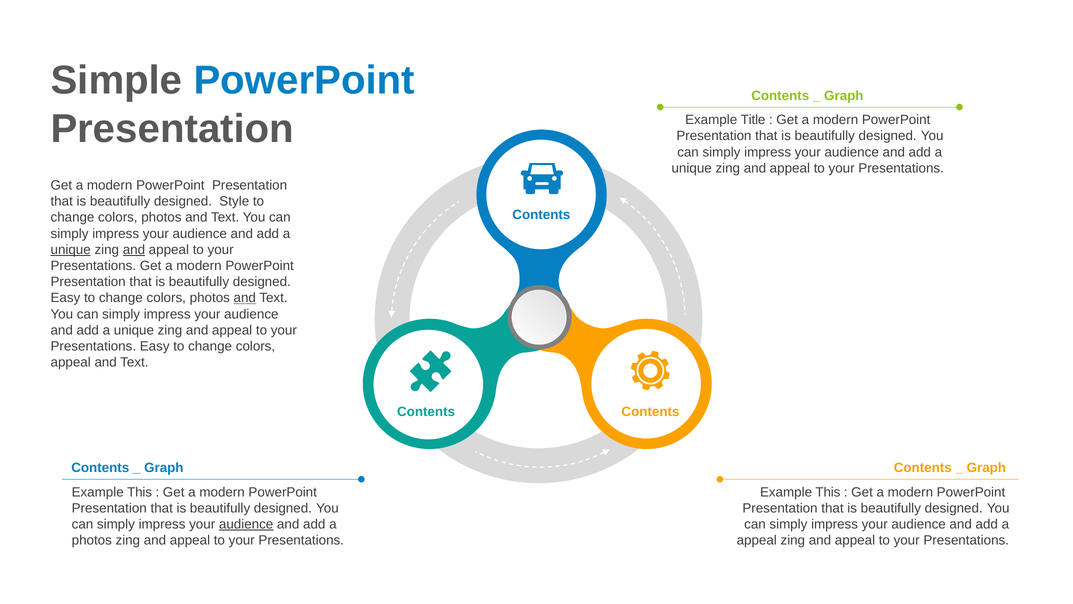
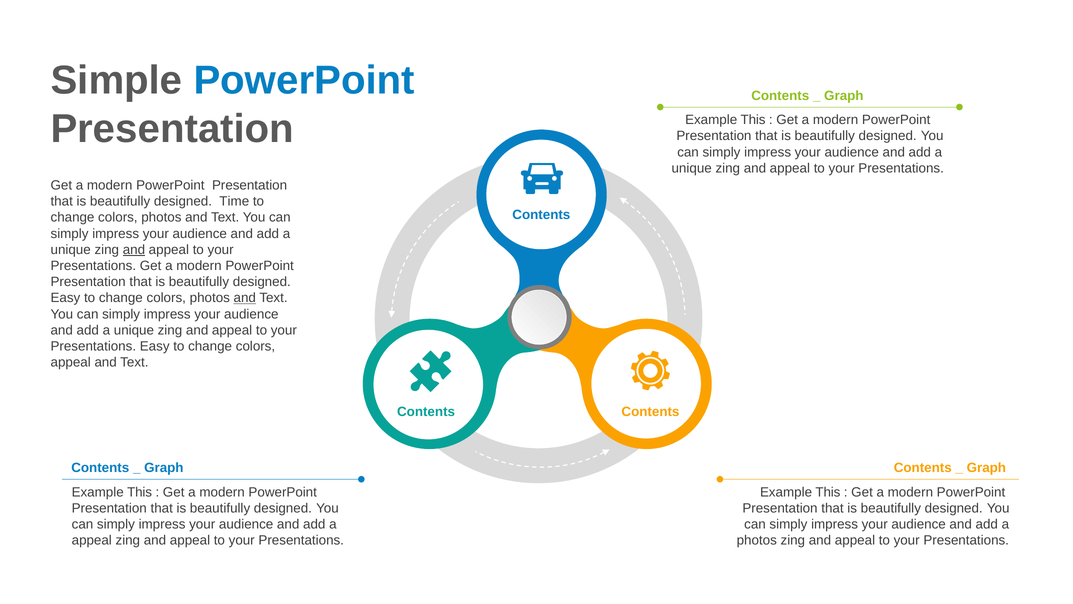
Title at (753, 120): Title -> This
Style: Style -> Time
unique at (71, 250) underline: present -> none
audience at (246, 524) underline: present -> none
photos at (92, 540): photos -> appeal
appeal at (757, 540): appeal -> photos
